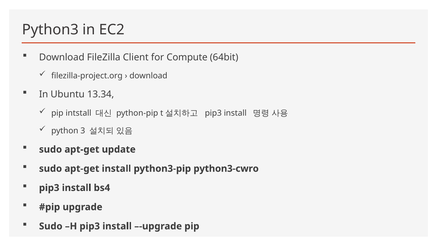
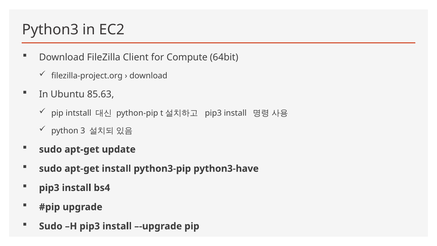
13.34: 13.34 -> 85.63
python3-cwro: python3-cwro -> python3-have
